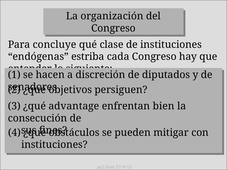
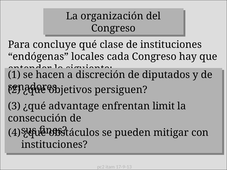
estriba: estriba -> locales
bien: bien -> limit
